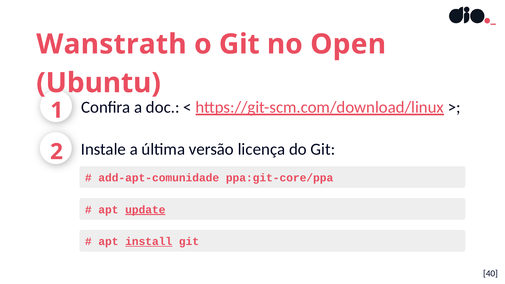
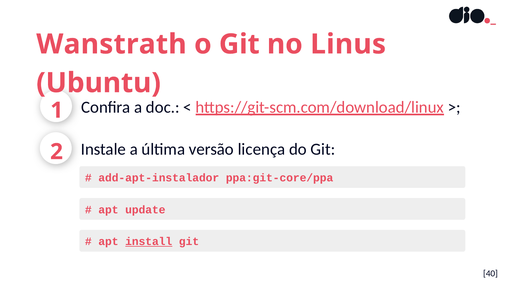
Open: Open -> Linus
add-apt-comunidade: add-apt-comunidade -> add-apt-instalador
update underline: present -> none
